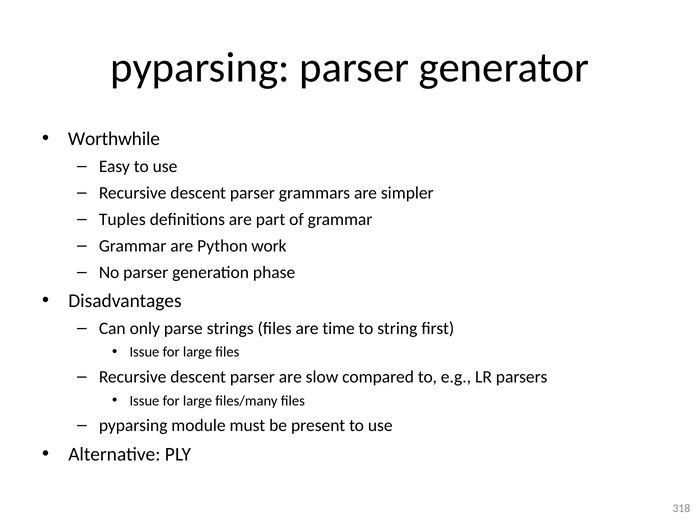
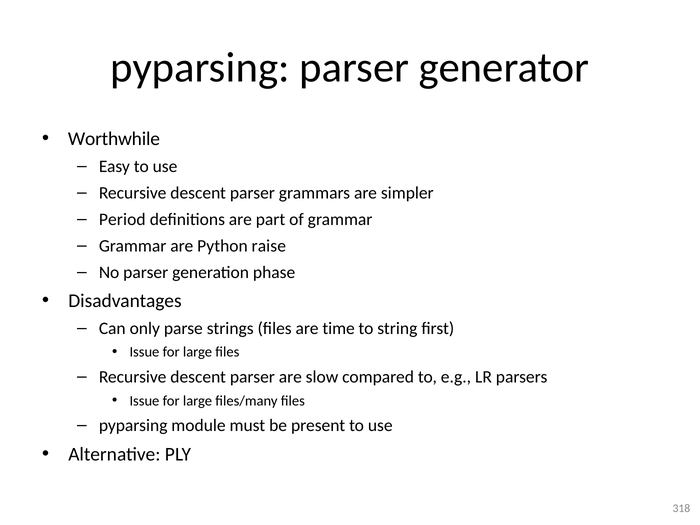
Tuples: Tuples -> Period
work: work -> raise
